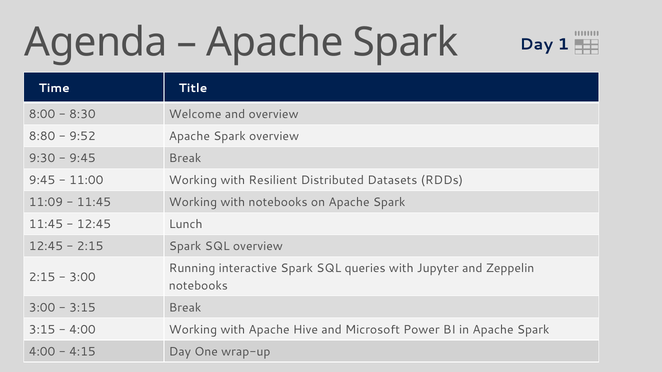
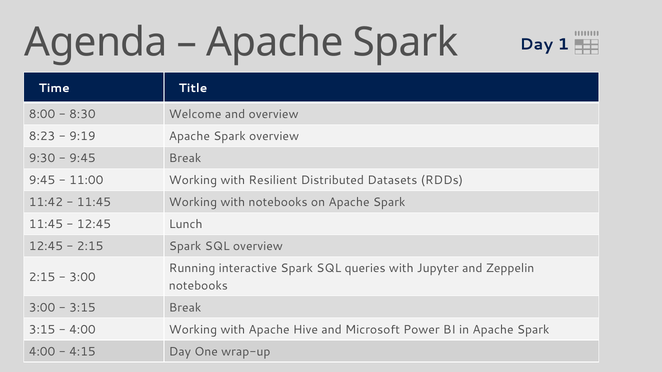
8:80: 8:80 -> 8:23
9:52: 9:52 -> 9:19
11:09: 11:09 -> 11:42
